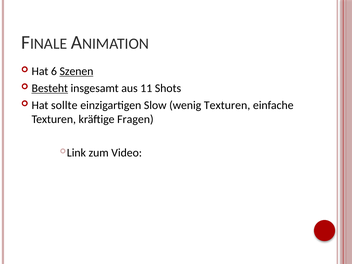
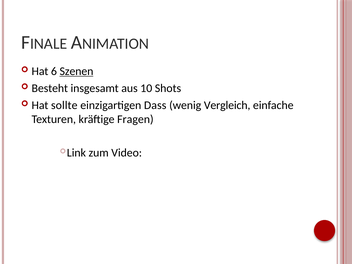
Besteht underline: present -> none
11: 11 -> 10
Slow: Slow -> Dass
wenig Texturen: Texturen -> Vergleich
